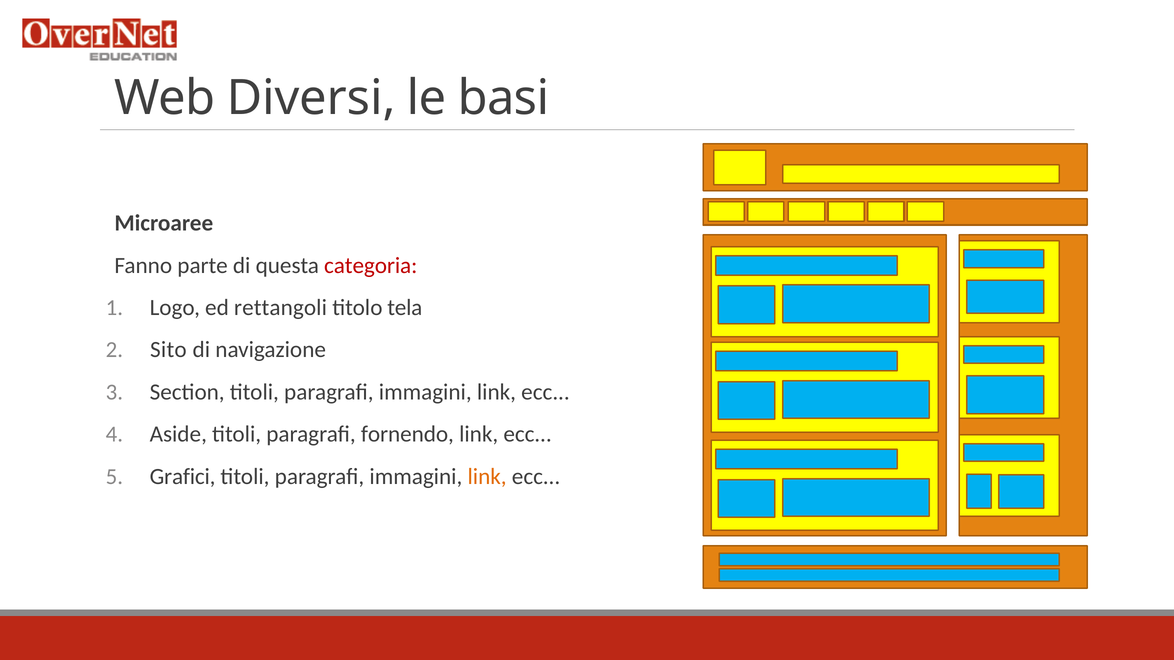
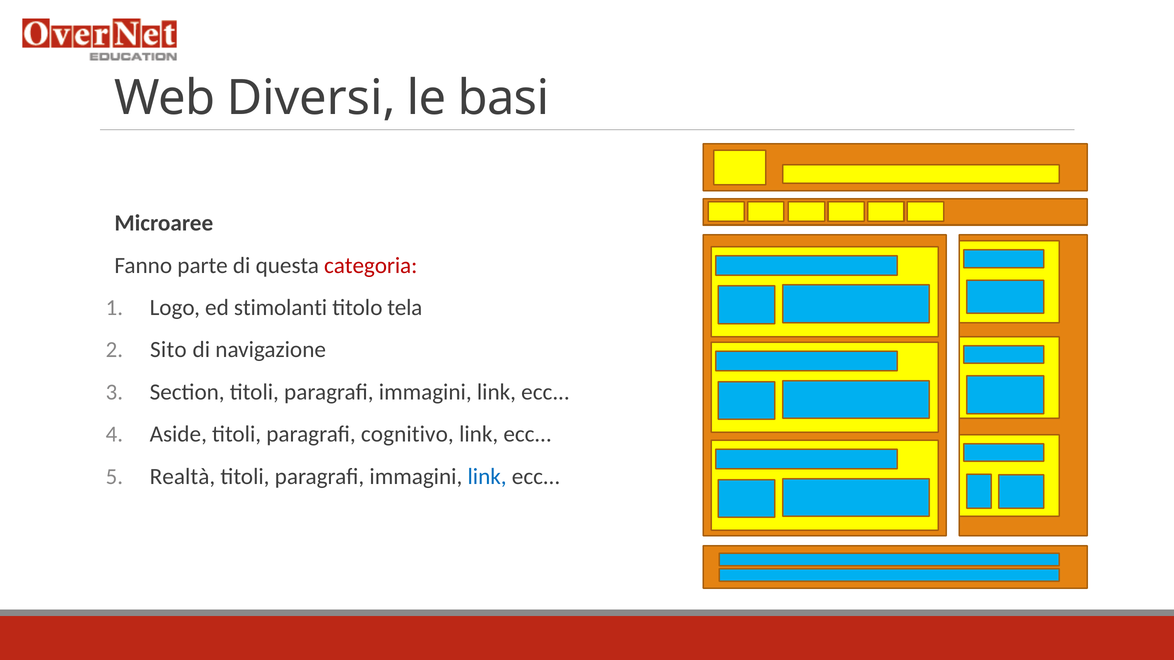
rettangoli: rettangoli -> stimolanti
fornendo: fornendo -> cognitivo
Grafici: Grafici -> Realtà
link at (487, 477) colour: orange -> blue
